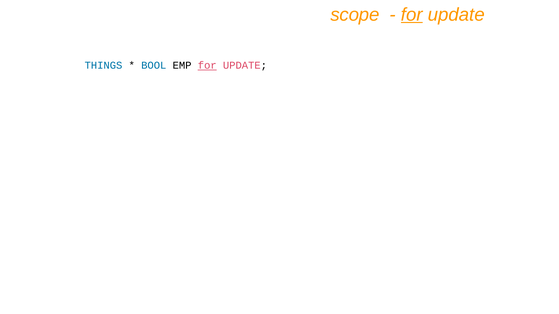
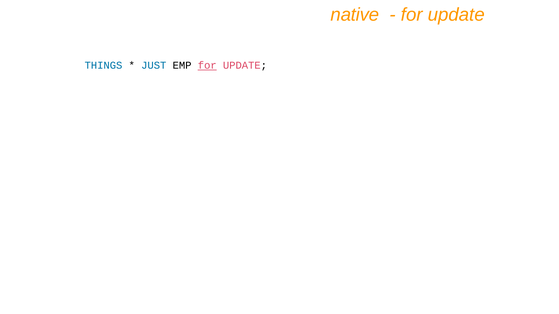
scope: scope -> native
for at (412, 15) underline: present -> none
BOOL: BOOL -> JUST
